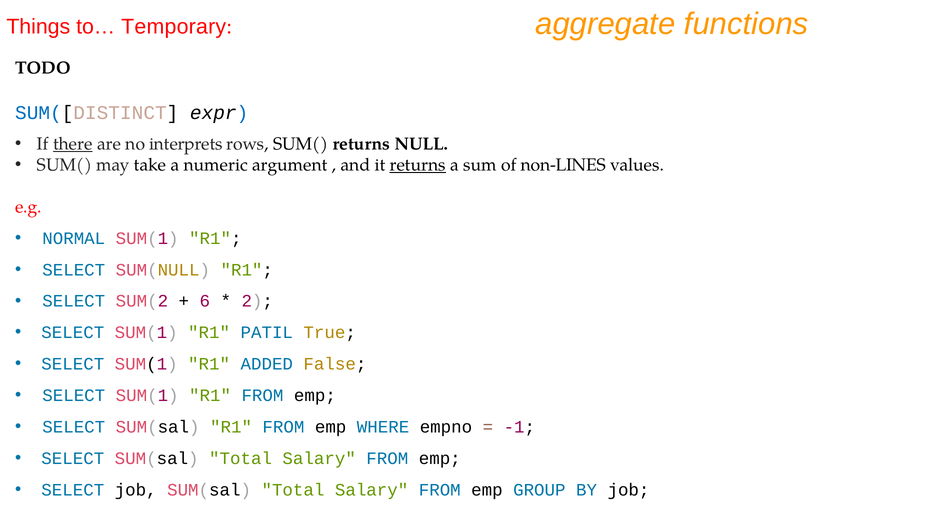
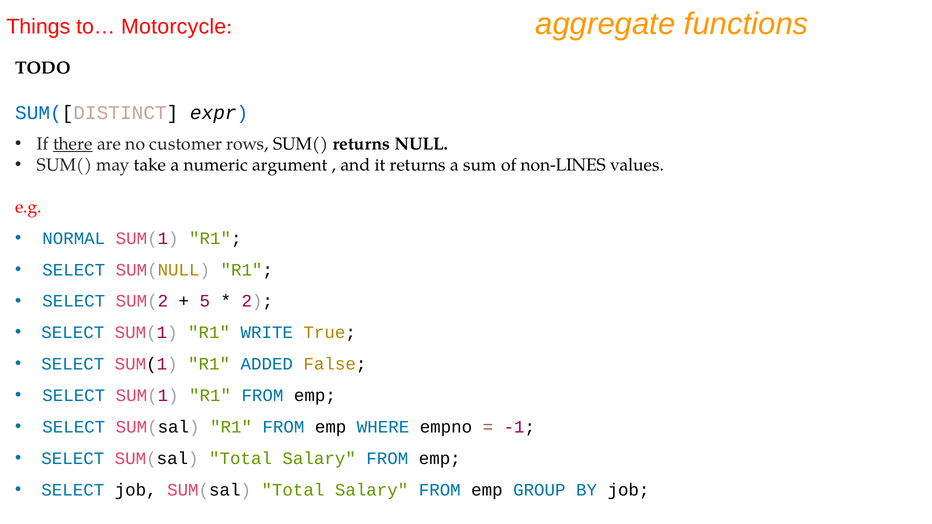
Temporary: Temporary -> Motorcycle
interprets: interprets -> customer
returns at (418, 165) underline: present -> none
6: 6 -> 5
PATIL: PATIL -> WRITE
